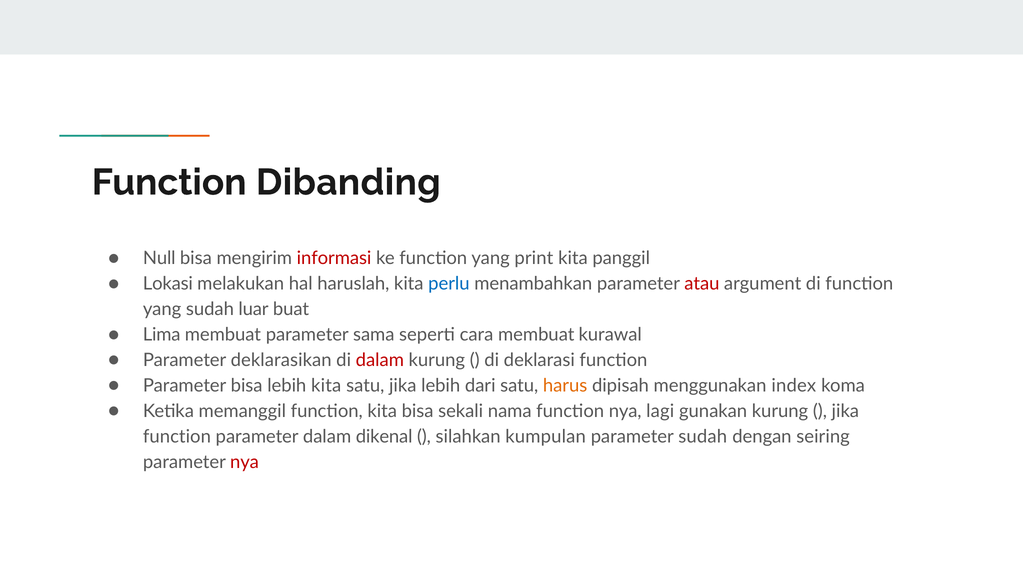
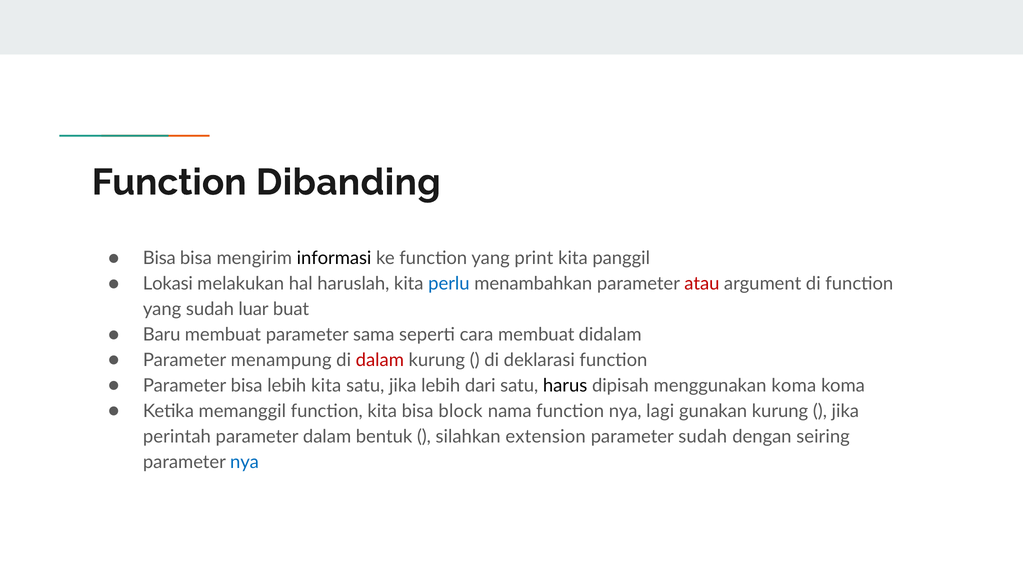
Null at (159, 259): Null -> Bisa
informasi colour: red -> black
Lima: Lima -> Baru
kurawal: kurawal -> didalam
deklarasikan: deklarasikan -> menampung
harus colour: orange -> black
menggunakan index: index -> koma
sekali: sekali -> block
function at (177, 437): function -> perintah
dikenal: dikenal -> bentuk
kumpulan: kumpulan -> extension
nya at (244, 462) colour: red -> blue
